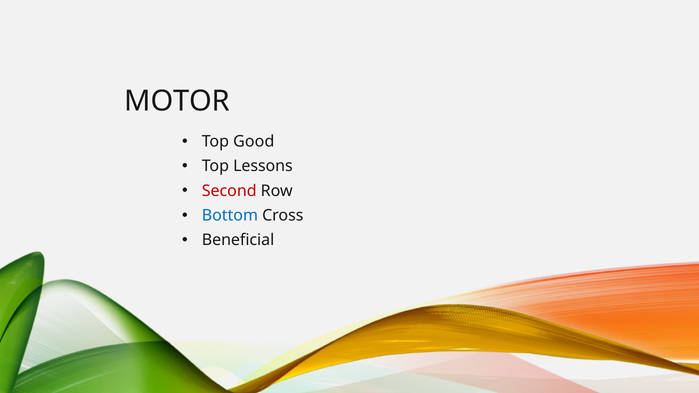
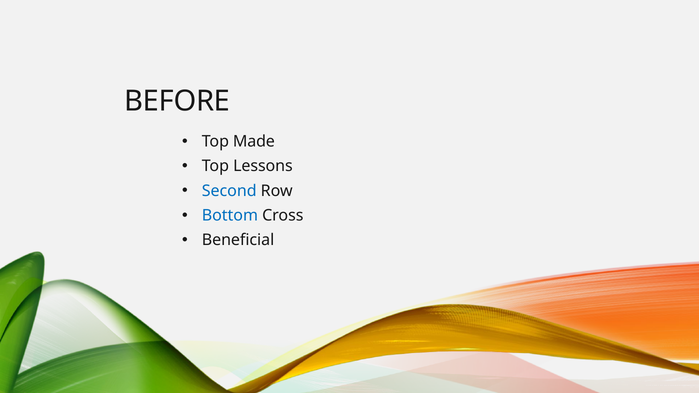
MOTOR: MOTOR -> BEFORE
Good: Good -> Made
Second colour: red -> blue
